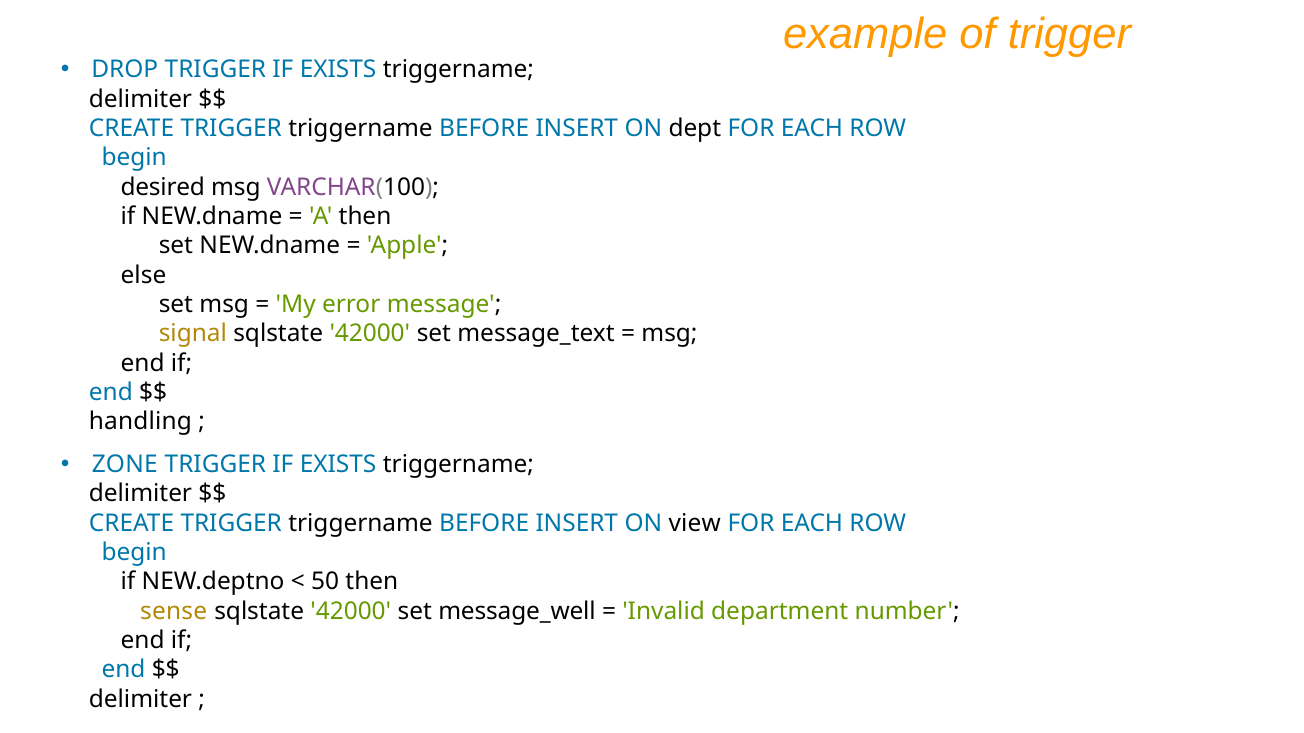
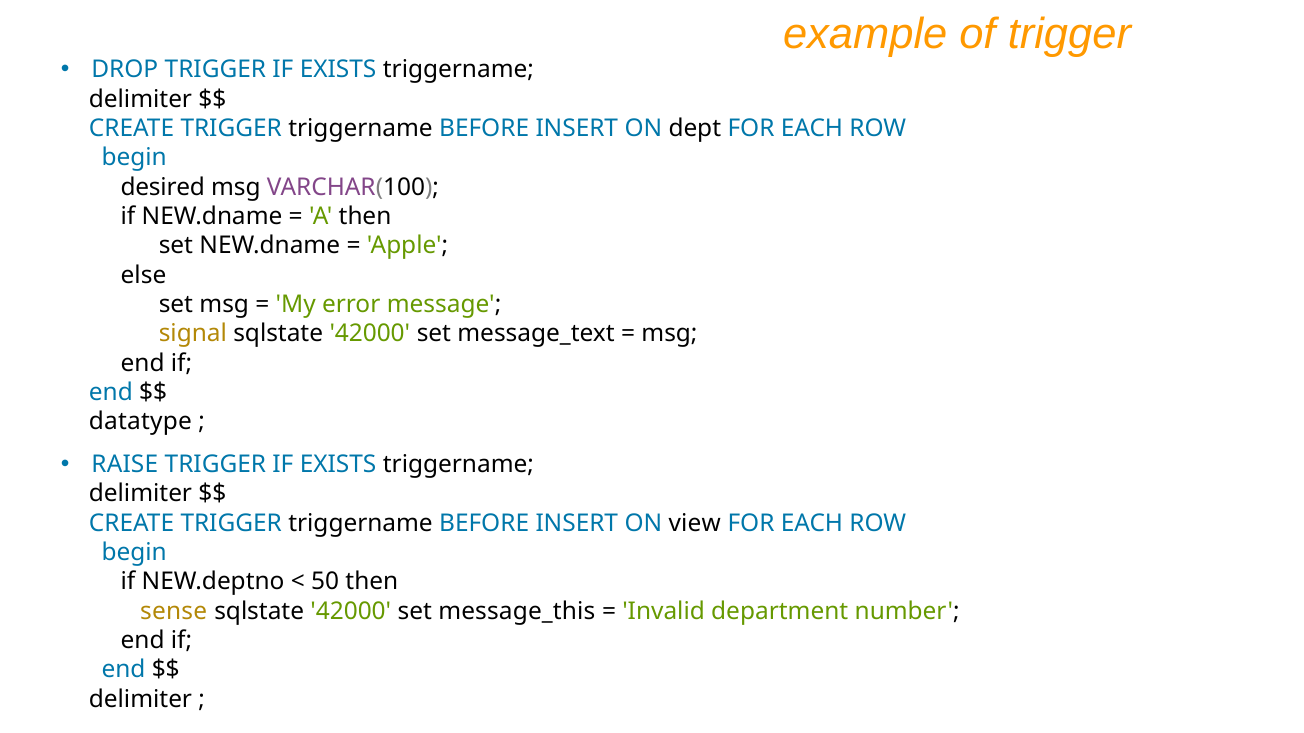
handling: handling -> datatype
ZONE: ZONE -> RAISE
message_well: message_well -> message_this
